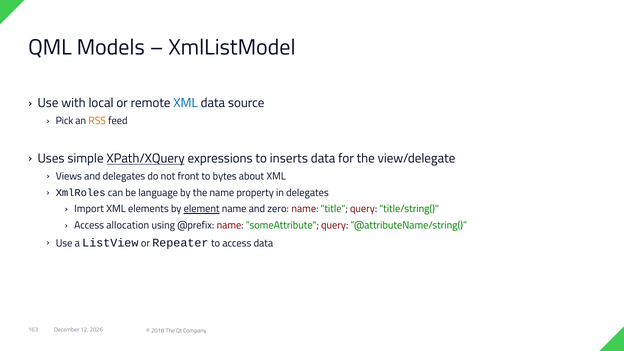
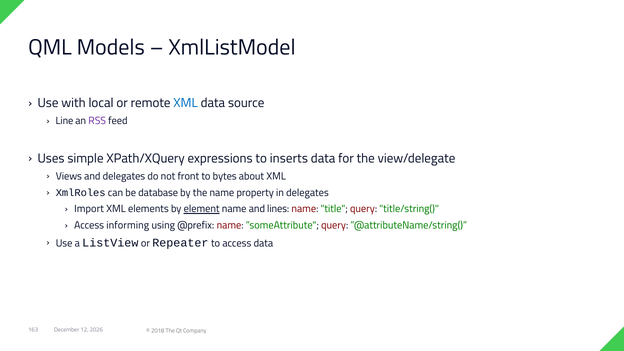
Pick: Pick -> Line
RSS colour: orange -> purple
XPath/XQuery underline: present -> none
language: language -> database
zero: zero -> lines
allocation: allocation -> informing
